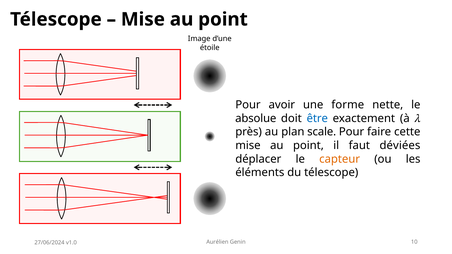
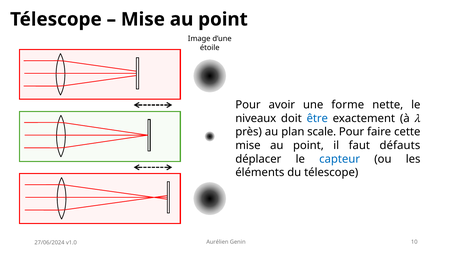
absolue: absolue -> niveaux
déviées: déviées -> défauts
capteur colour: orange -> blue
